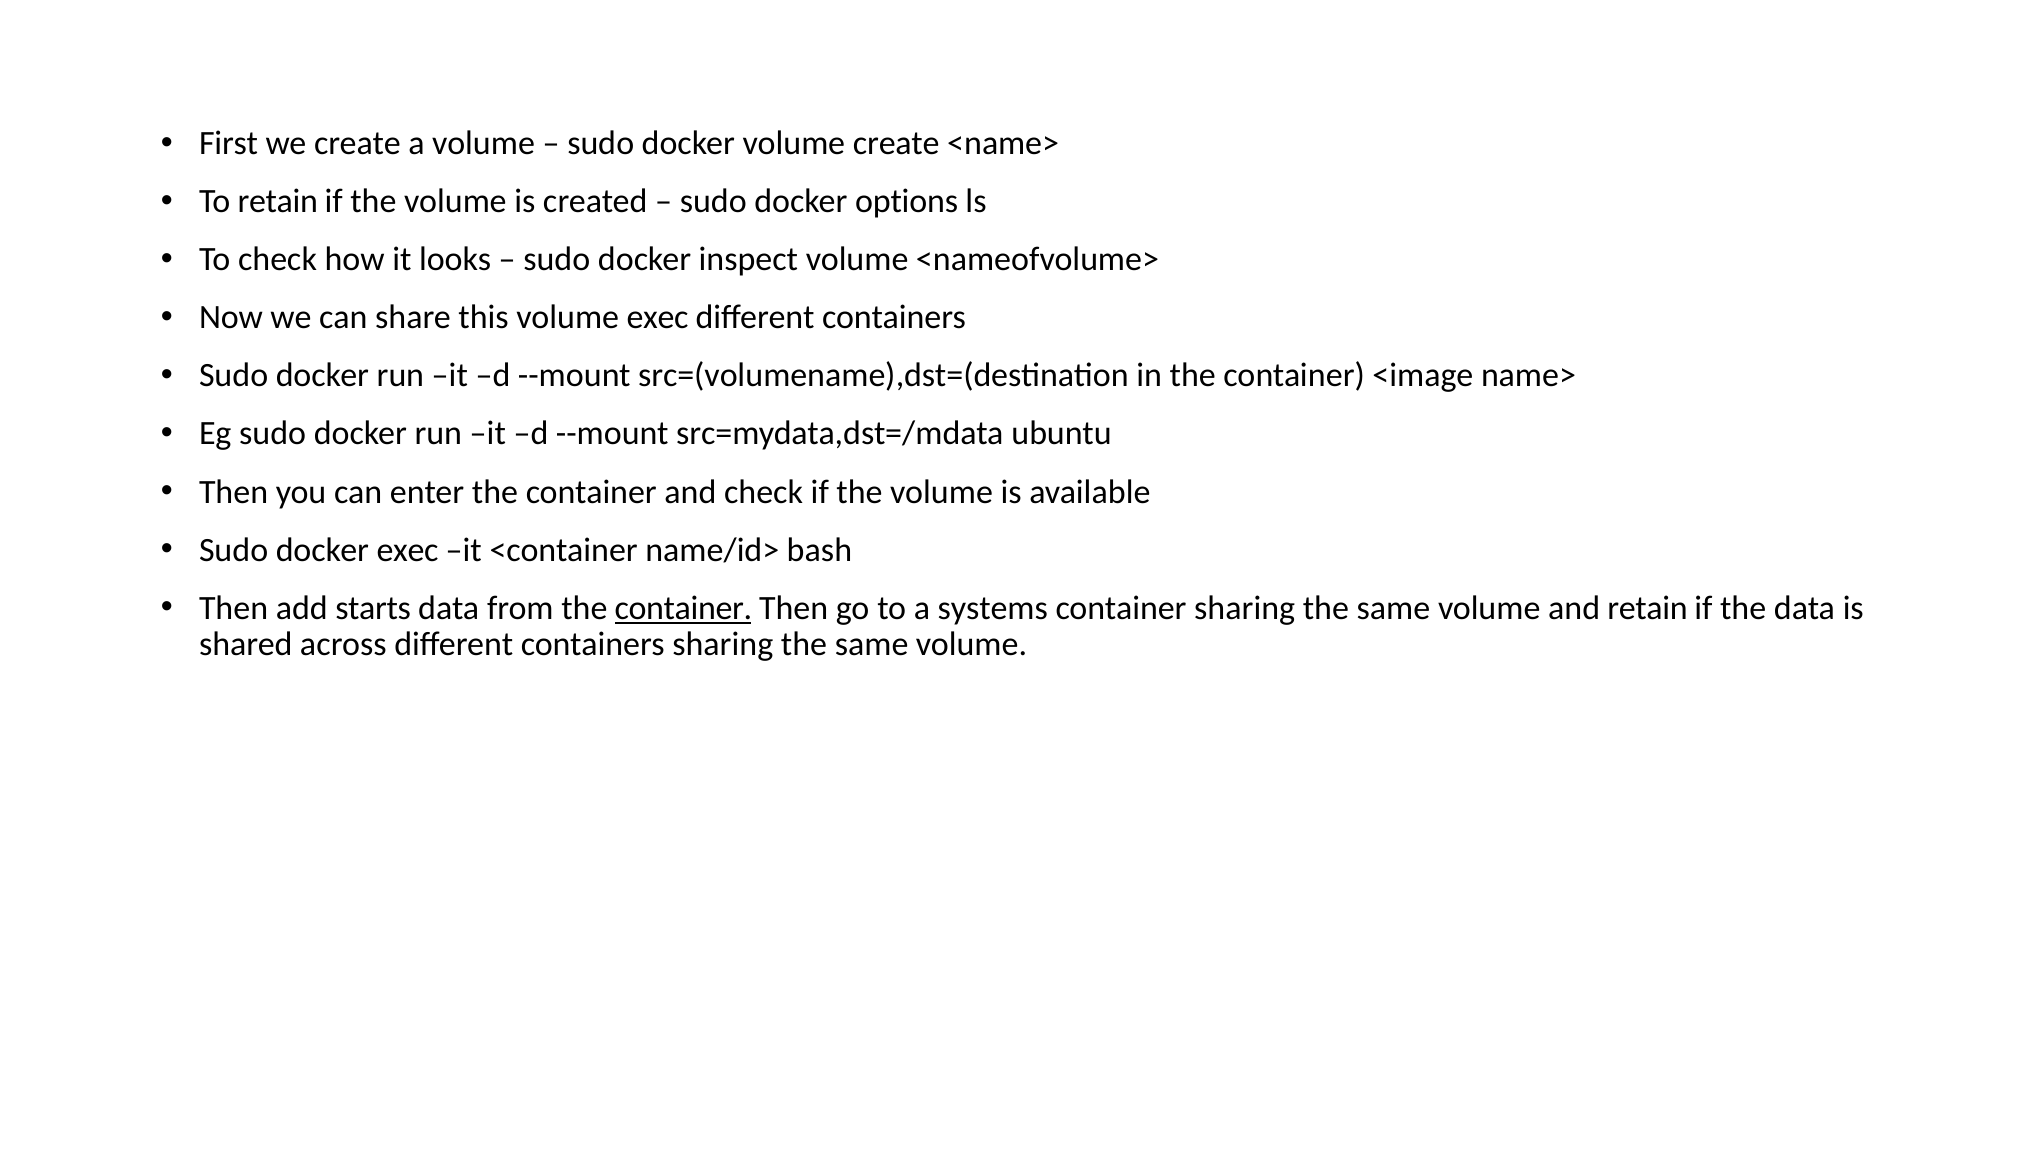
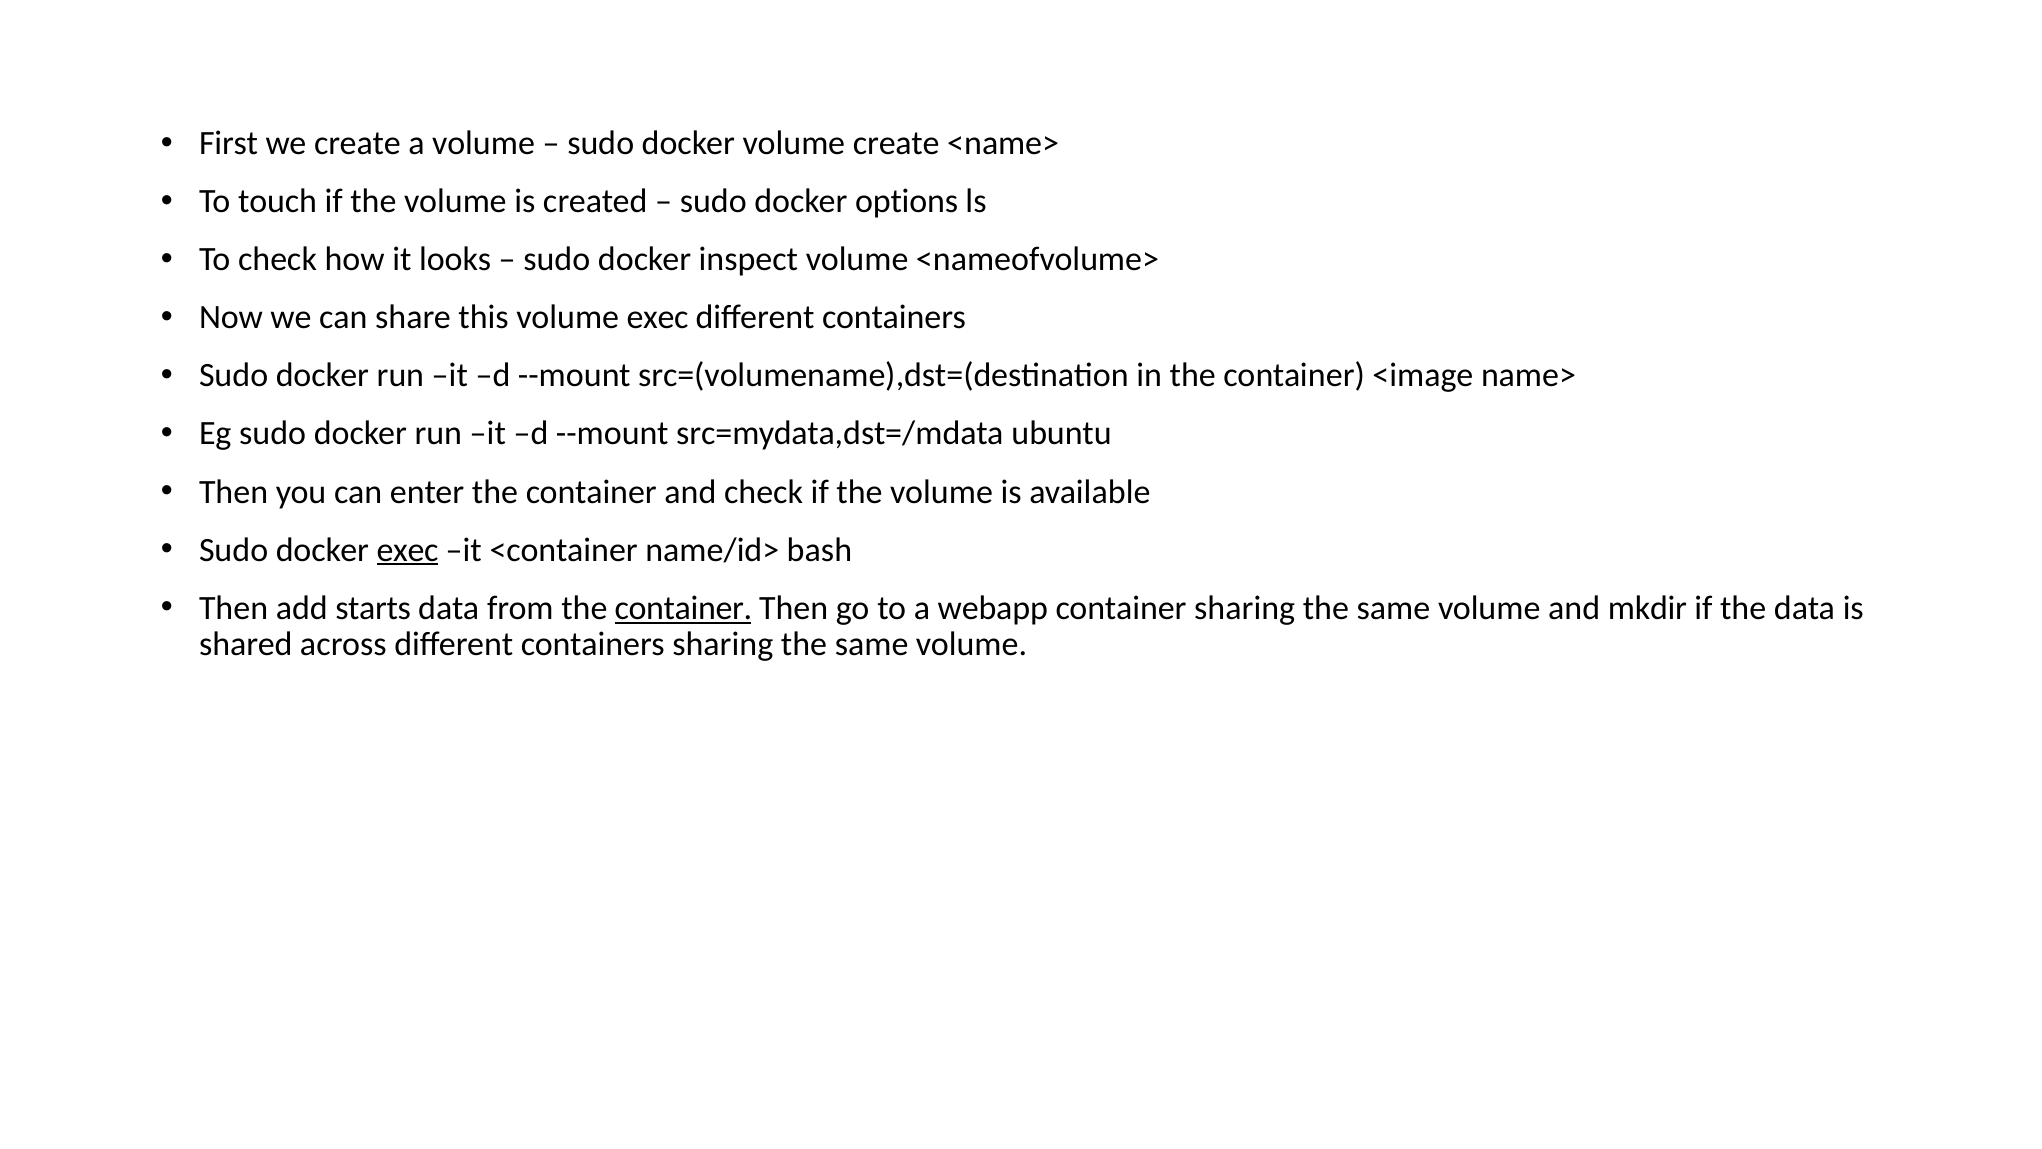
To retain: retain -> touch
exec at (408, 550) underline: none -> present
systems: systems -> webapp
and retain: retain -> mkdir
